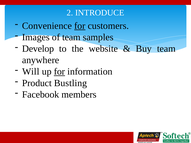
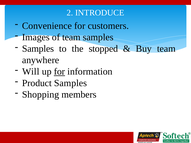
for at (80, 26) underline: present -> none
Develop at (38, 49): Develop -> Samples
website: website -> stopped
Product Bustling: Bustling -> Samples
Facebook: Facebook -> Shopping
